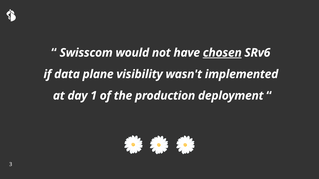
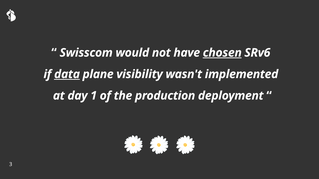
data underline: none -> present
